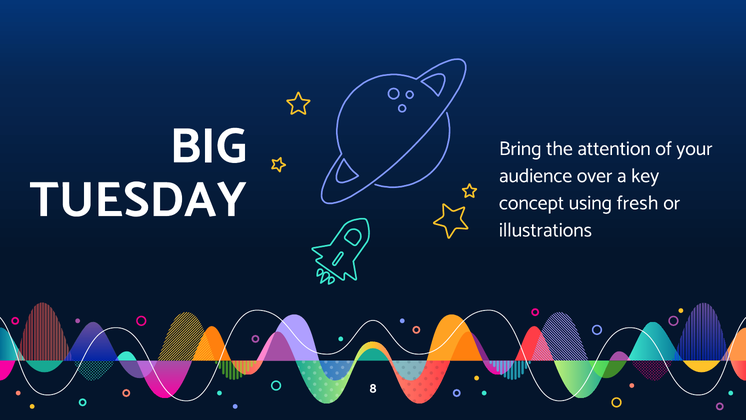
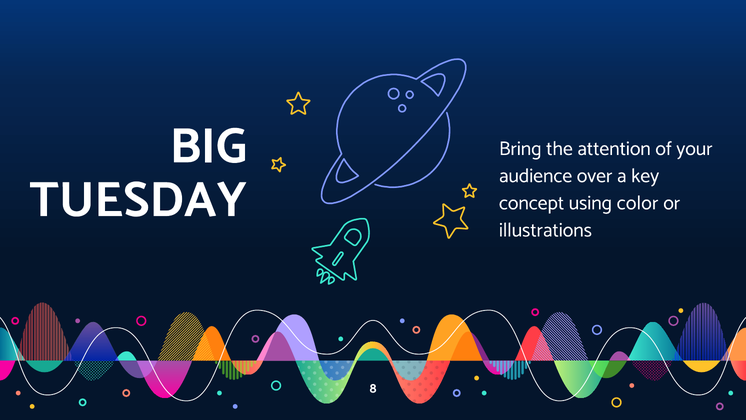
fresh: fresh -> color
